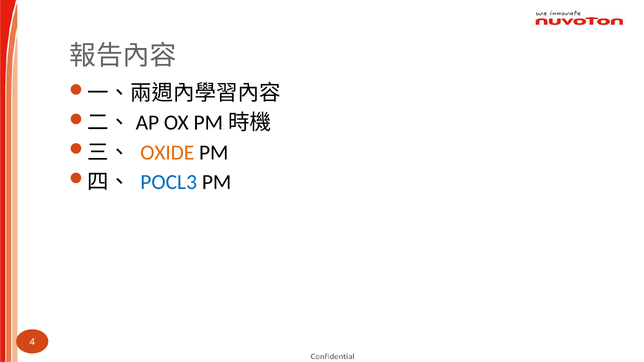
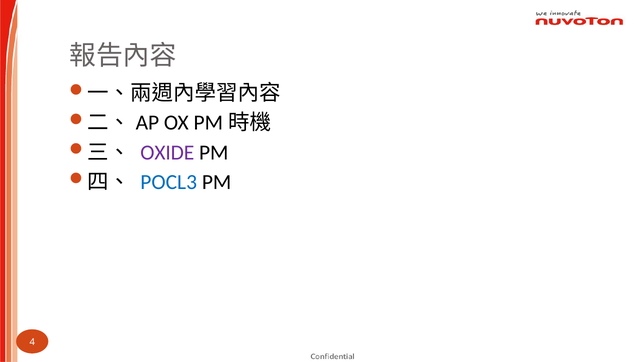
OXIDE colour: orange -> purple
